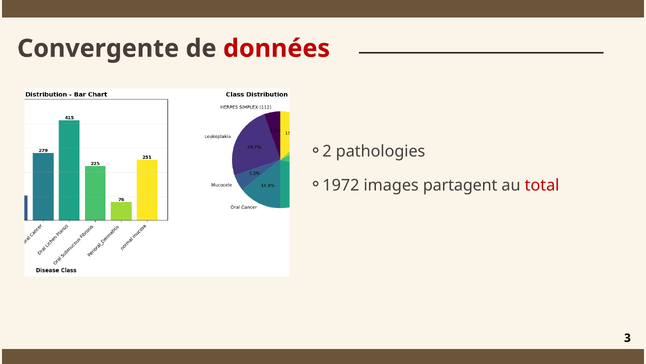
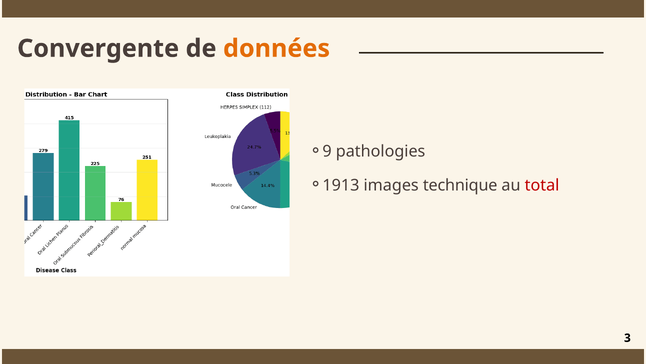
données colour: red -> orange
2: 2 -> 9
1972: 1972 -> 1913
partagent: partagent -> technique
